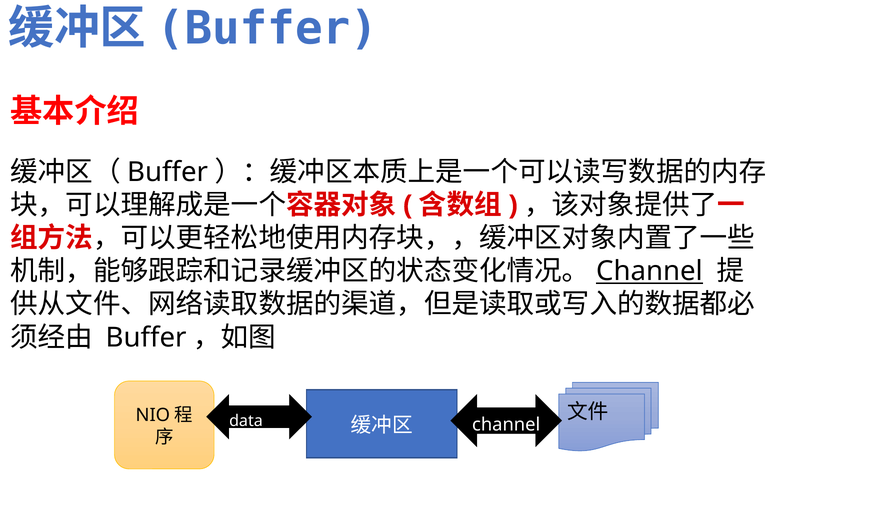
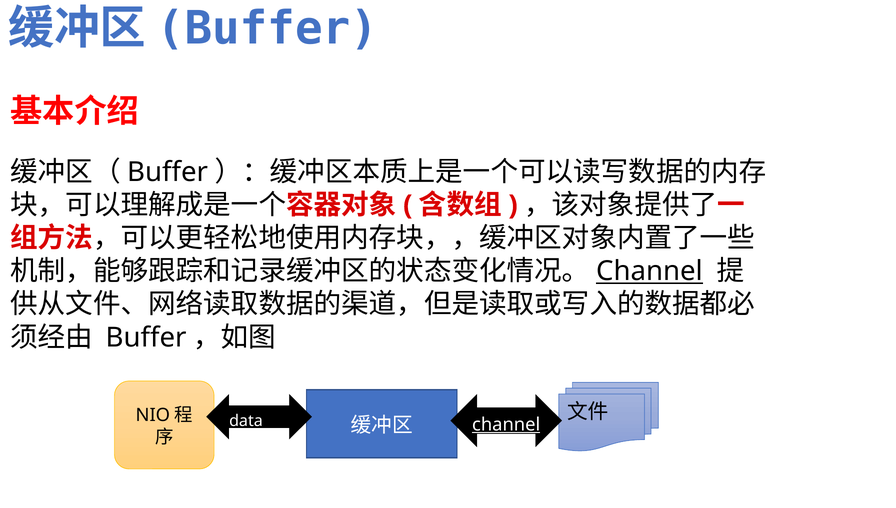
channel at (506, 425) underline: none -> present
